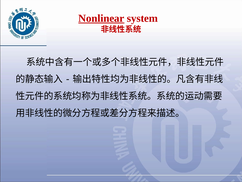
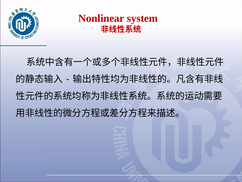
Nonlinear underline: present -> none
